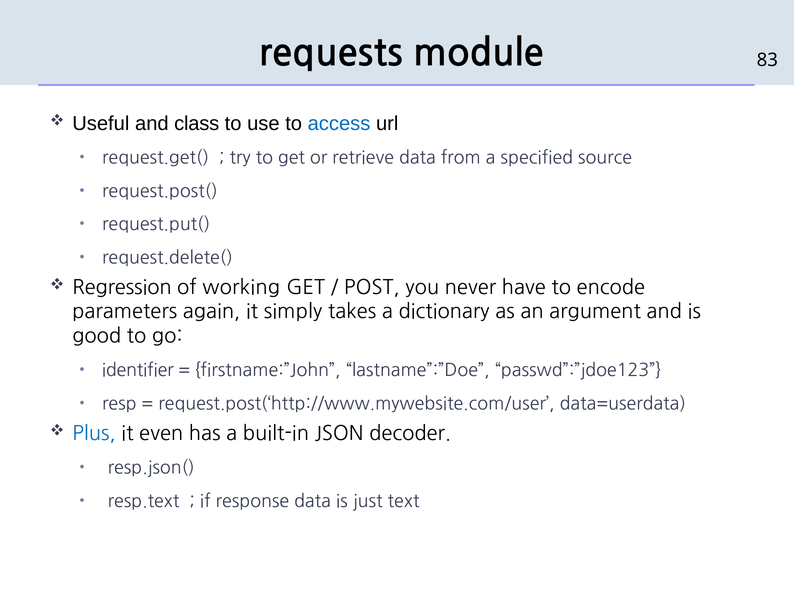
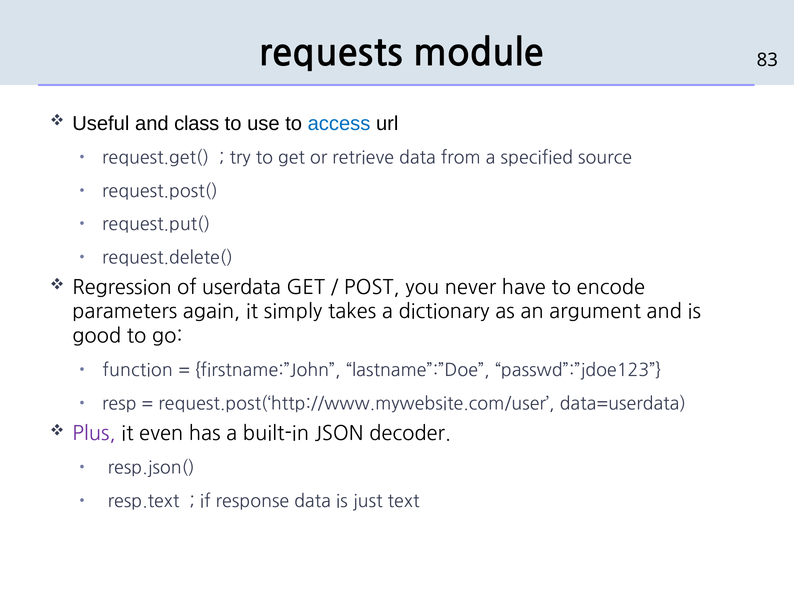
working: working -> userdata
identifier: identifier -> function
Plus colour: blue -> purple
